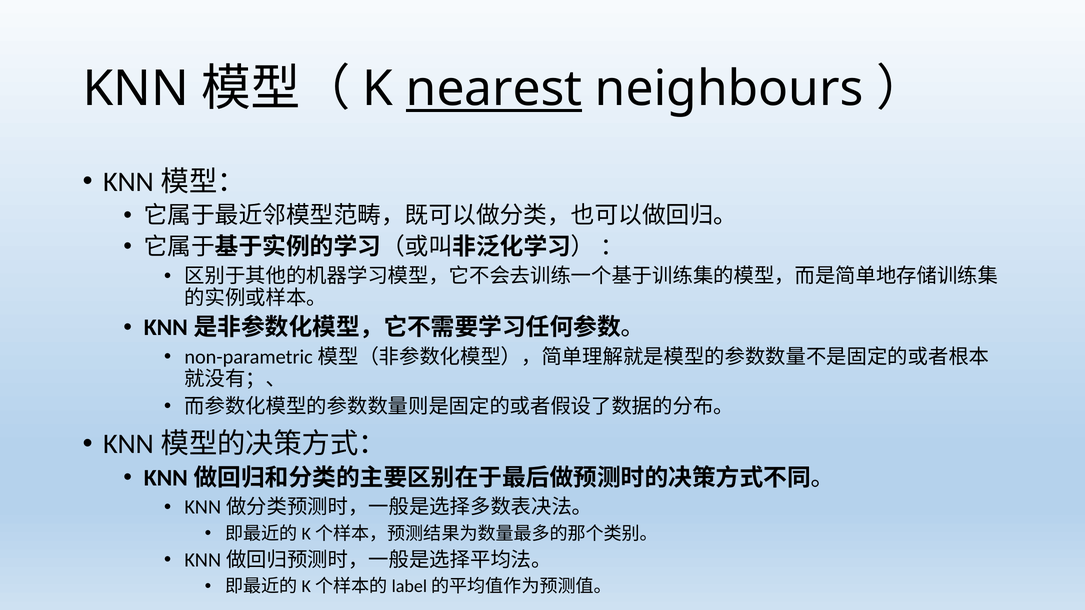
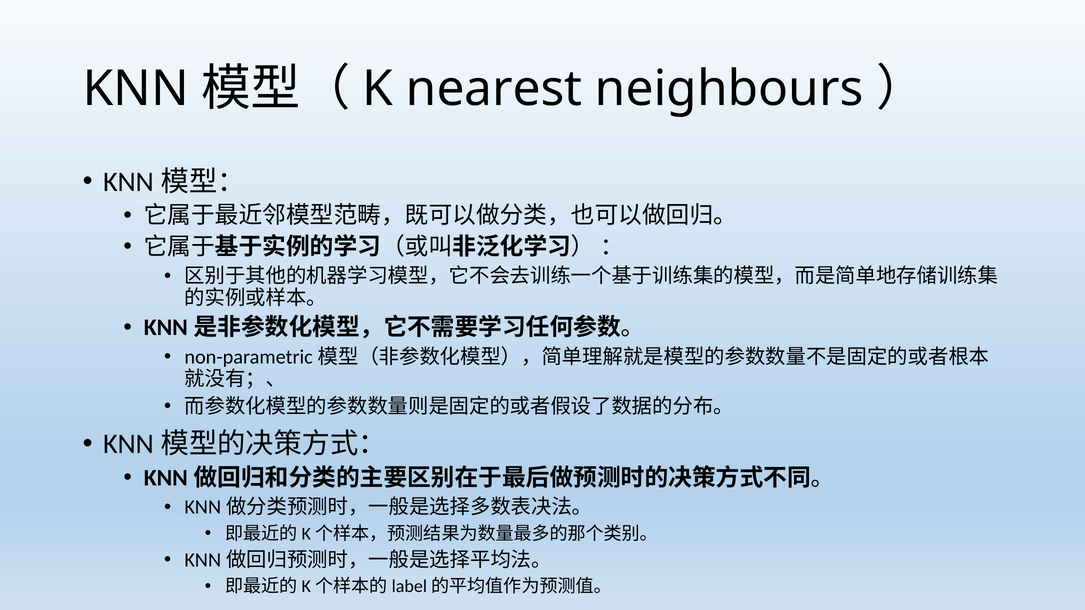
nearest underline: present -> none
